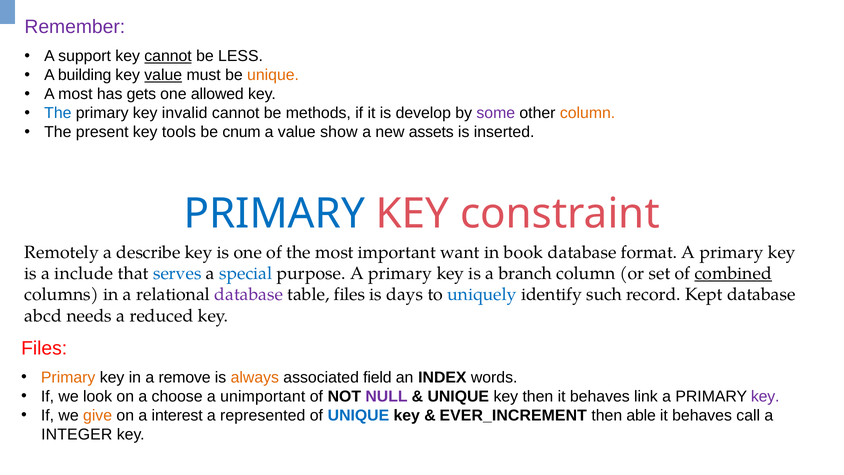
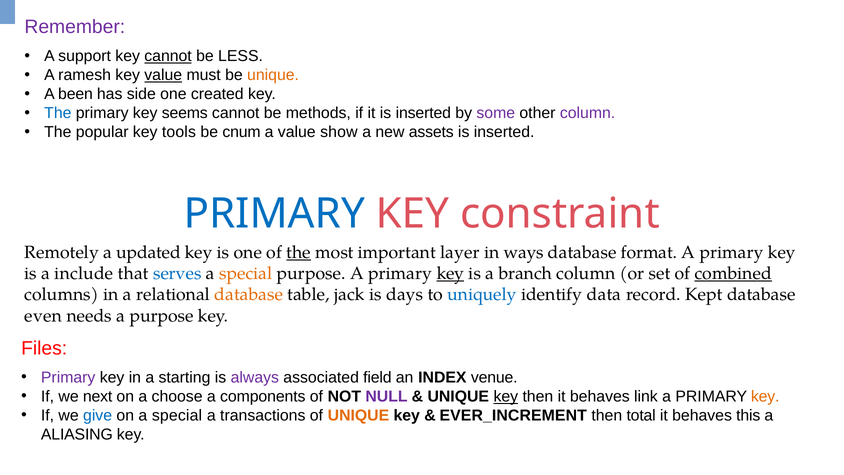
building: building -> ramesh
A most: most -> been
gets: gets -> side
allowed: allowed -> created
invalid: invalid -> seems
it is develop: develop -> inserted
column at (588, 113) colour: orange -> purple
present: present -> popular
describe: describe -> updated
the at (299, 252) underline: none -> present
want: want -> layer
book: book -> ways
special at (246, 273) colour: blue -> orange
key at (450, 273) underline: none -> present
database at (249, 294) colour: purple -> orange
table files: files -> jack
such: such -> data
abcd: abcd -> even
a reduced: reduced -> purpose
Primary at (68, 377) colour: orange -> purple
remove: remove -> starting
always colour: orange -> purple
words: words -> venue
look: look -> next
unimportant: unimportant -> components
key at (506, 396) underline: none -> present
key at (765, 396) colour: purple -> orange
give colour: orange -> blue
on a interest: interest -> special
represented: represented -> transactions
UNIQUE at (358, 415) colour: blue -> orange
able: able -> total
call: call -> this
INTEGER: INTEGER -> ALIASING
